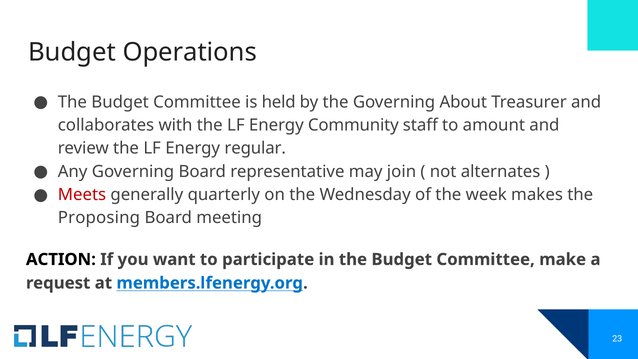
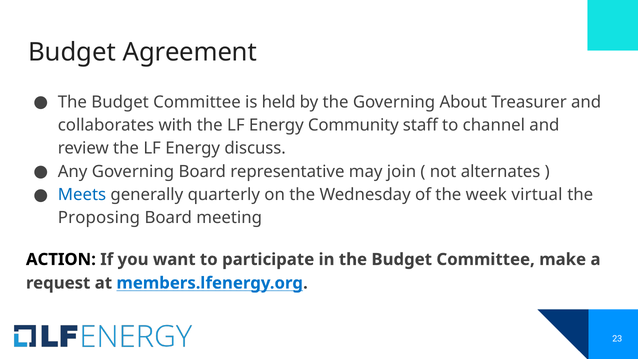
Operations: Operations -> Agreement
amount: amount -> channel
regular: regular -> discuss
Meets colour: red -> blue
makes: makes -> virtual
